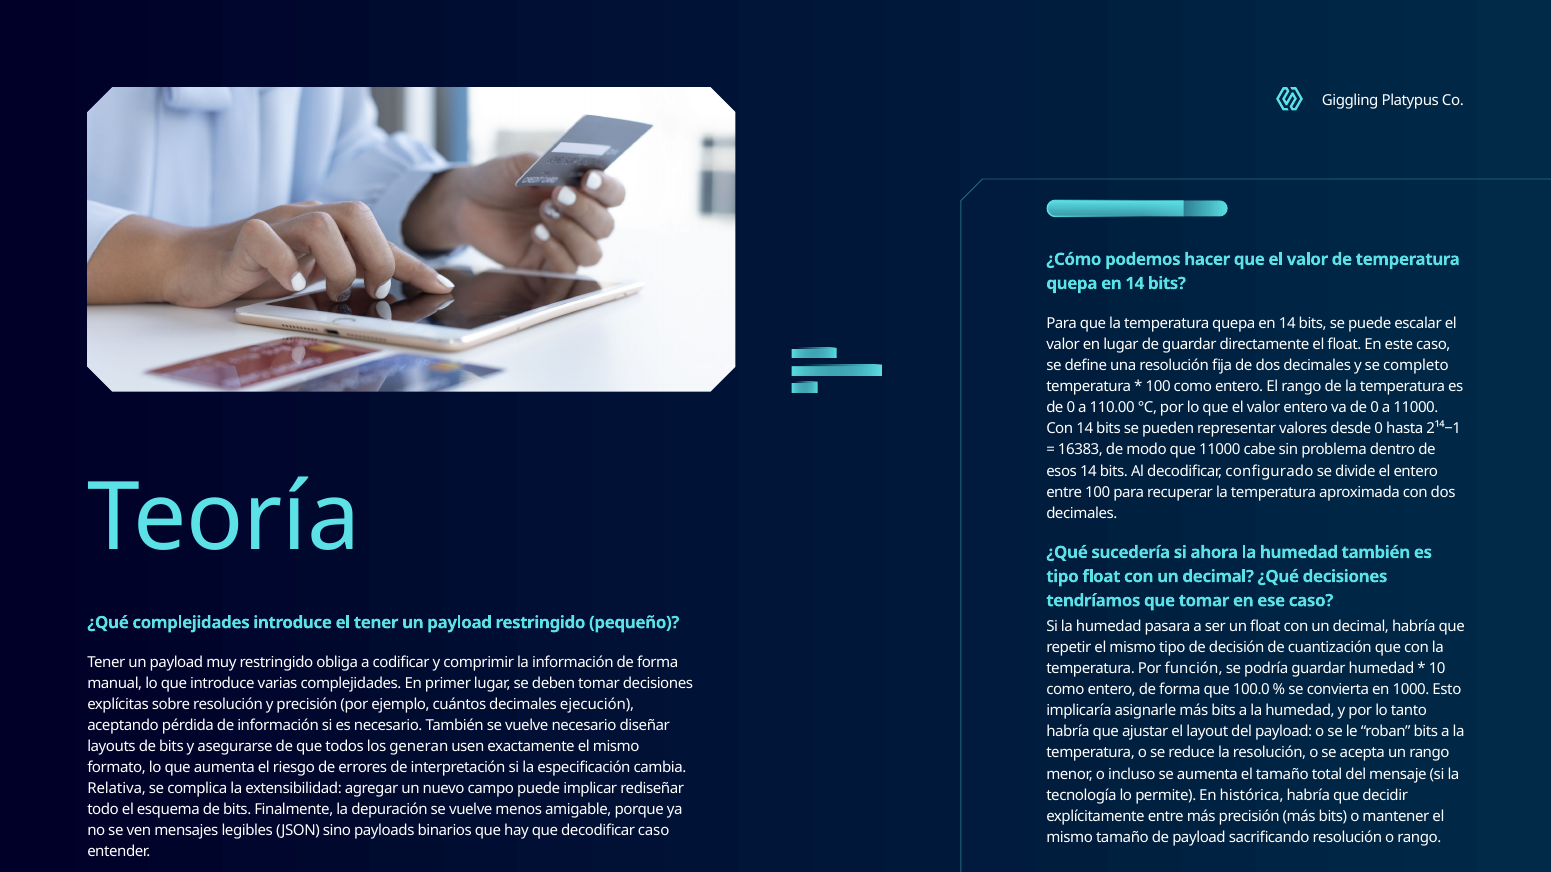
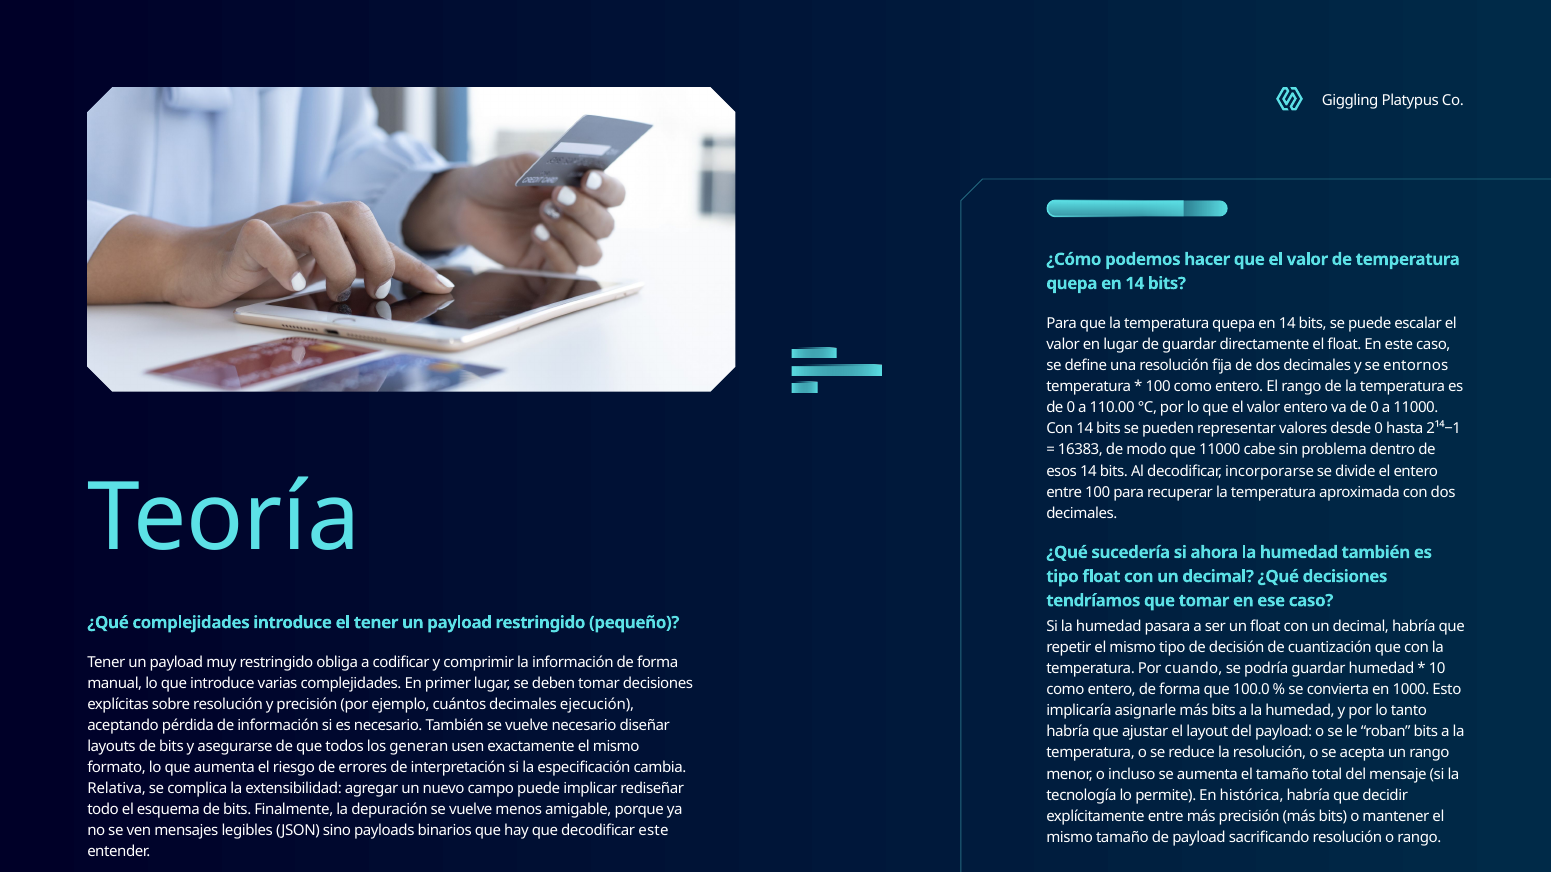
completo: completo -> entornos
configurado: configurado -> incorporarse
función: función -> cuando
decodificar caso: caso -> este
